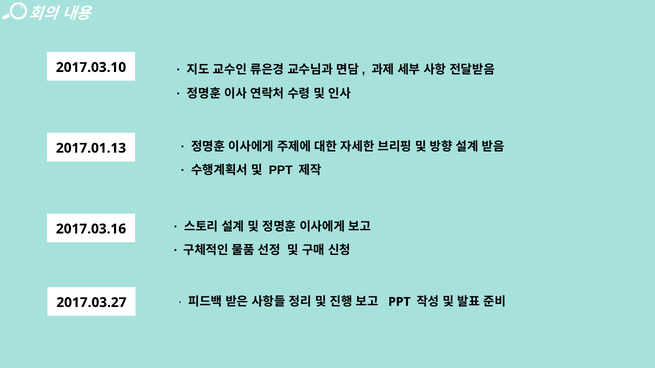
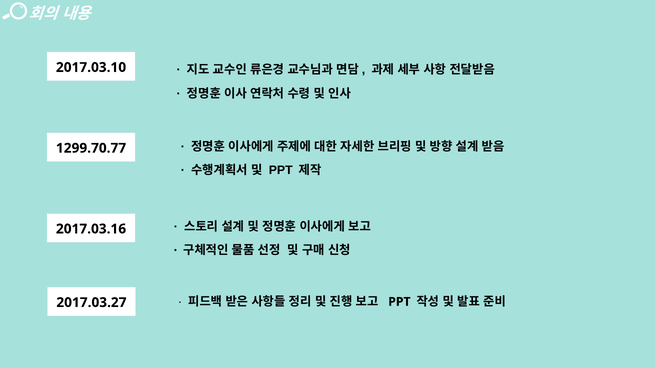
2017.01.13: 2017.01.13 -> 1299.70.77
